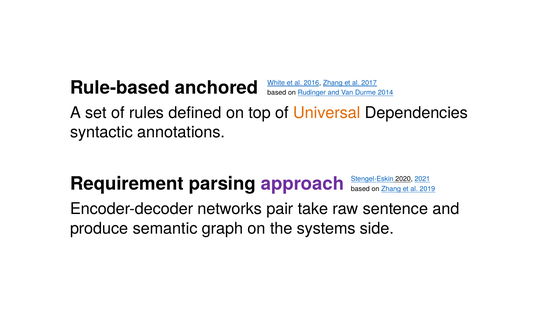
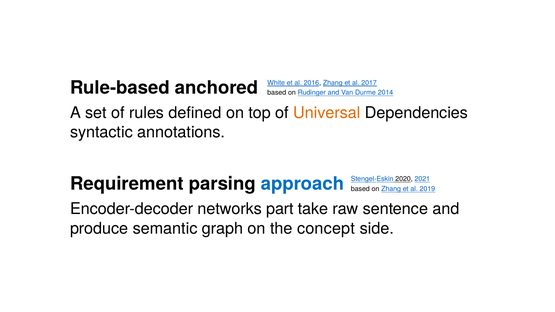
approach colour: purple -> blue
pair: pair -> part
systems: systems -> concept
